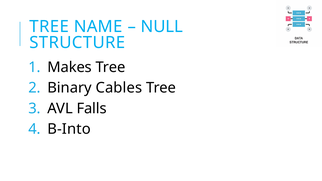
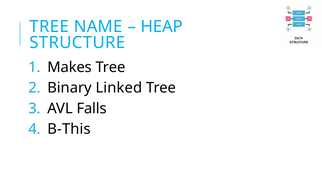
NULL: NULL -> HEAP
Cables: Cables -> Linked
B-Into: B-Into -> B-This
